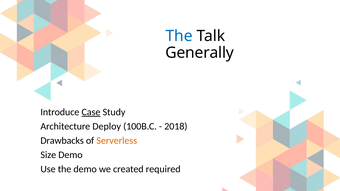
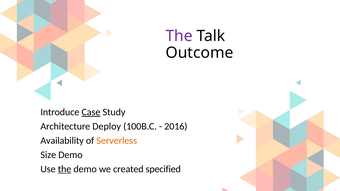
The at (179, 36) colour: blue -> purple
Generally: Generally -> Outcome
2018: 2018 -> 2016
Drawbacks: Drawbacks -> Availability
the at (65, 169) underline: none -> present
required: required -> specified
